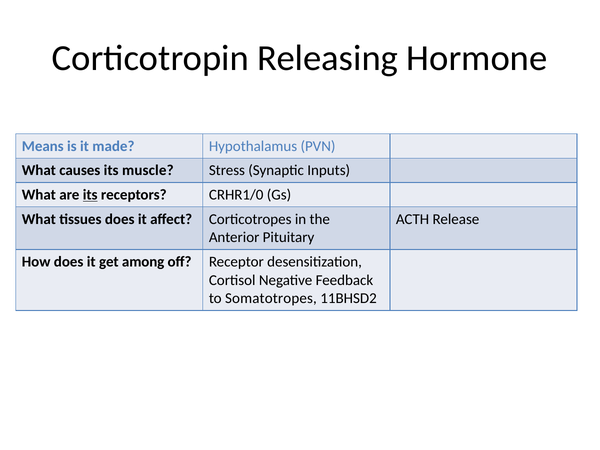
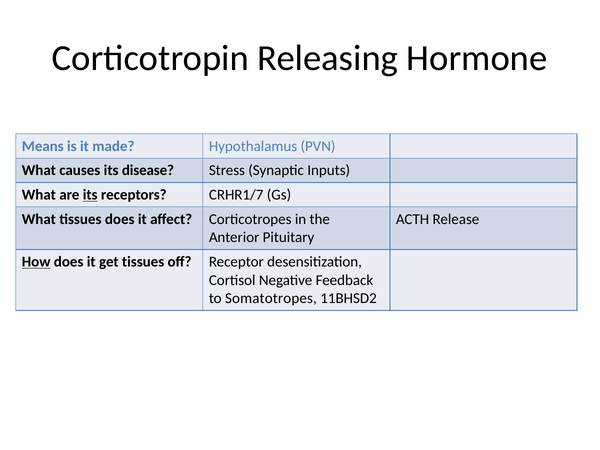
muscle: muscle -> disease
CRHR1/0: CRHR1/0 -> CRHR1/7
How underline: none -> present
get among: among -> tissues
